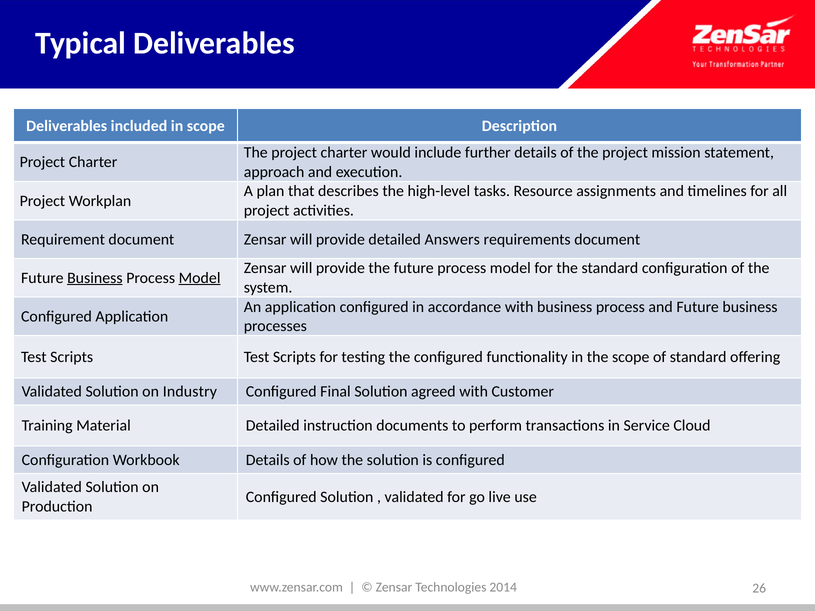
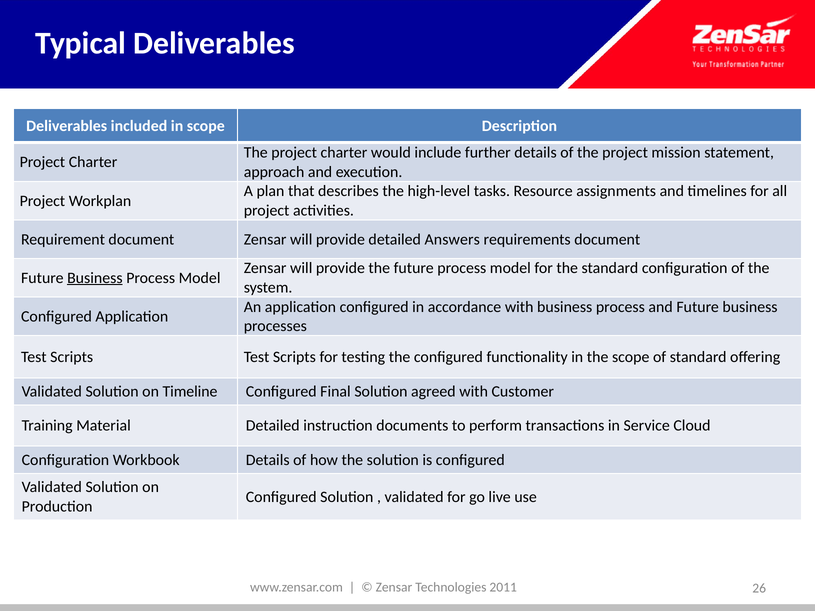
Model at (200, 278) underline: present -> none
Industry: Industry -> Timeline
2014: 2014 -> 2011
